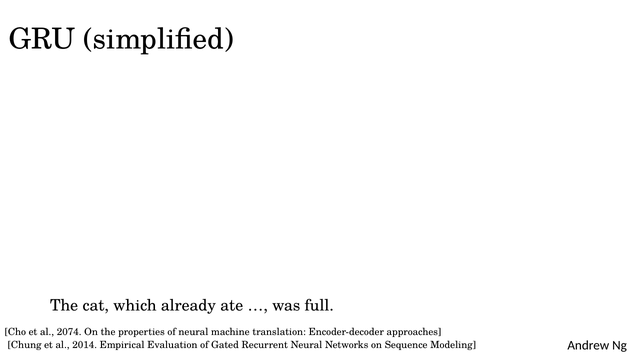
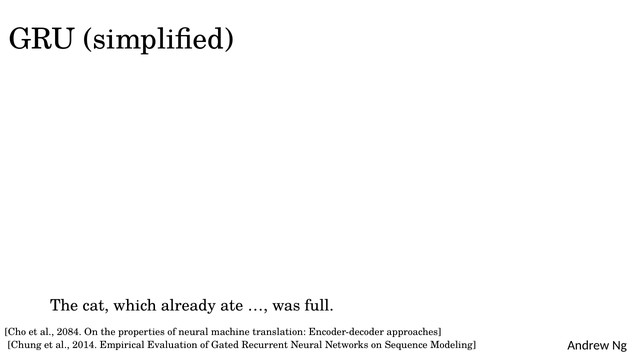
2074: 2074 -> 2084
